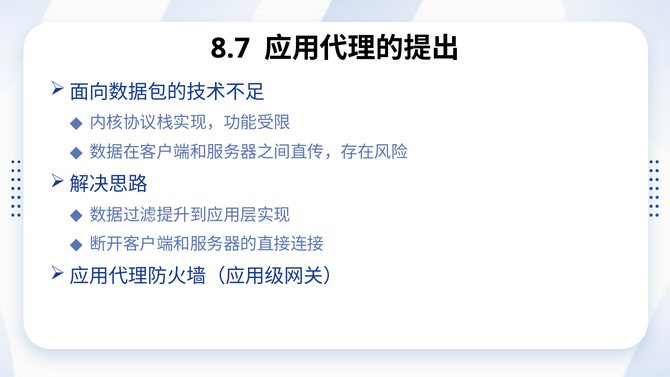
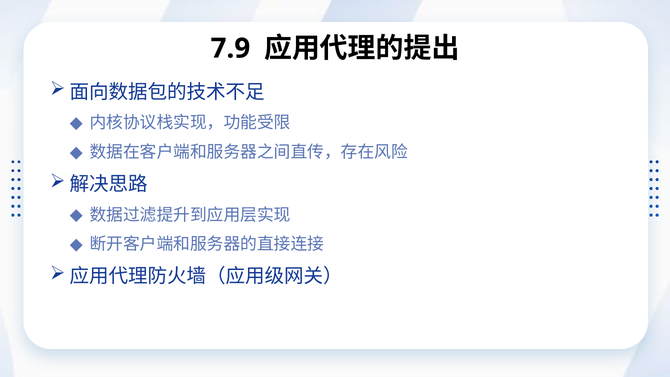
8.7: 8.7 -> 7.9
